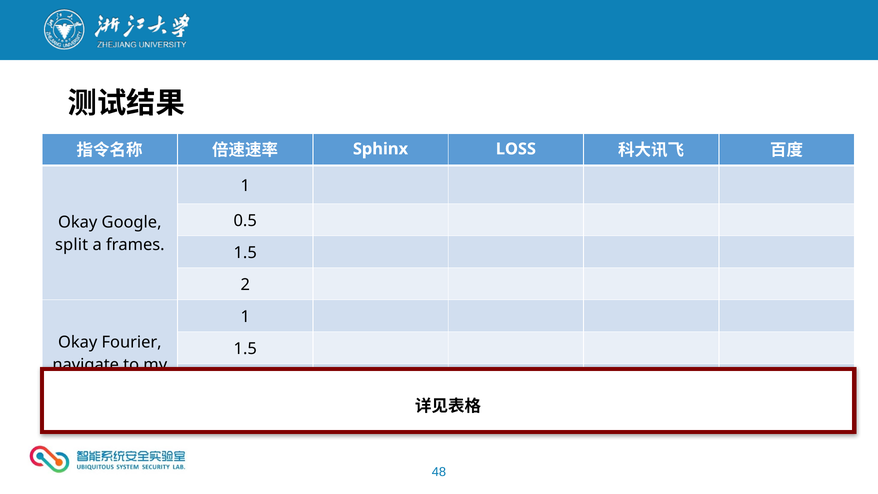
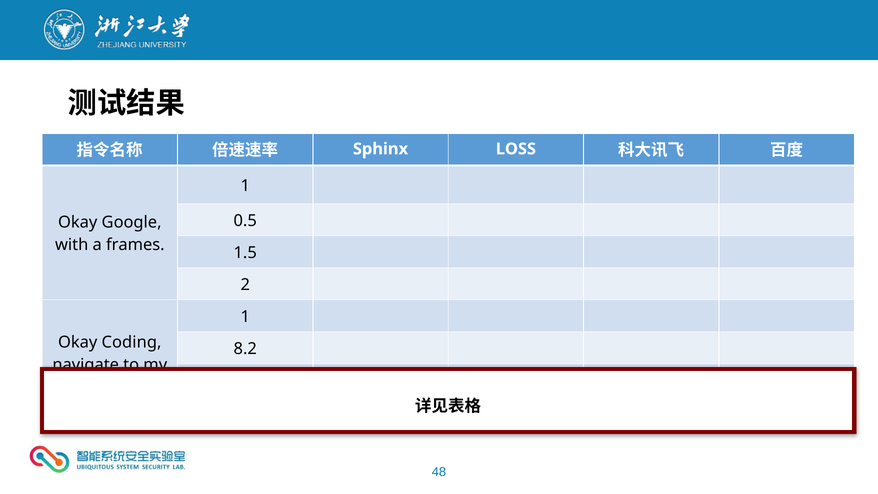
split: split -> with
Fourier: Fourier -> Coding
1.5 at (245, 349): 1.5 -> 8.2
